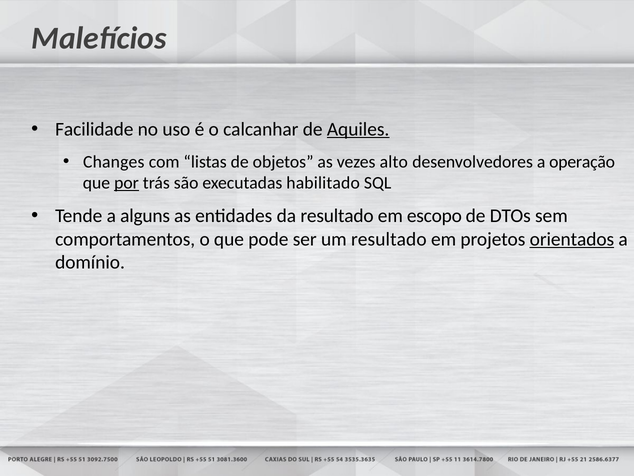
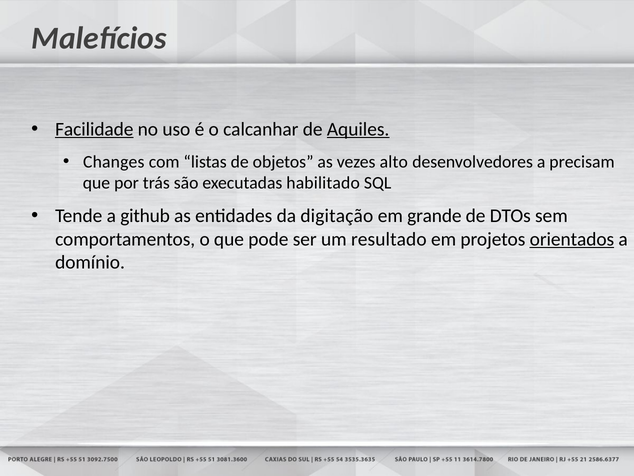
Facilidade underline: none -> present
operação: operação -> precisam
por underline: present -> none
alguns: alguns -> github
da resultado: resultado -> digitação
escopo: escopo -> grande
